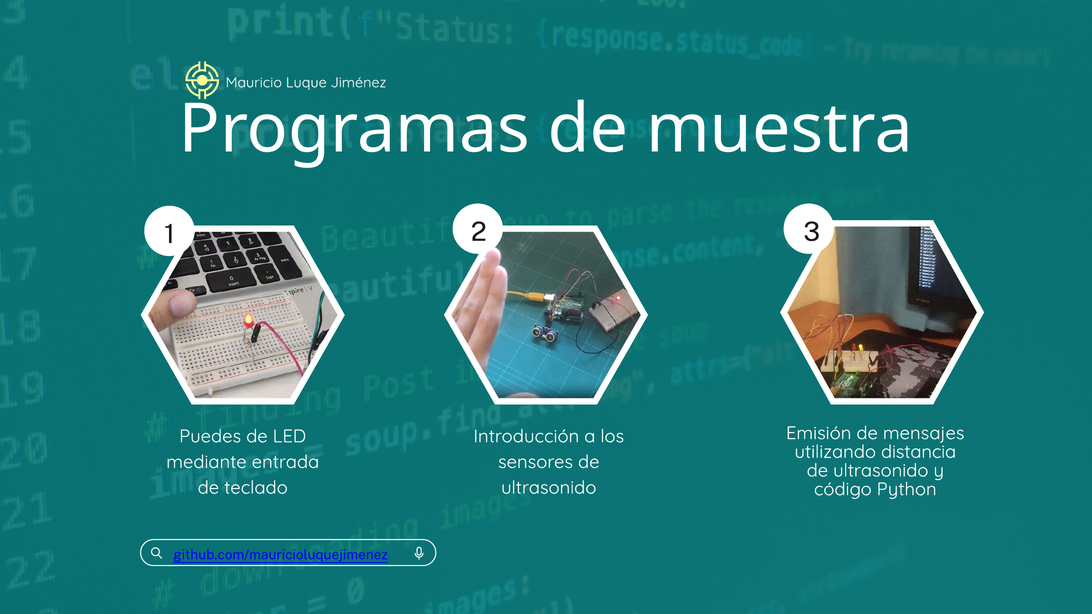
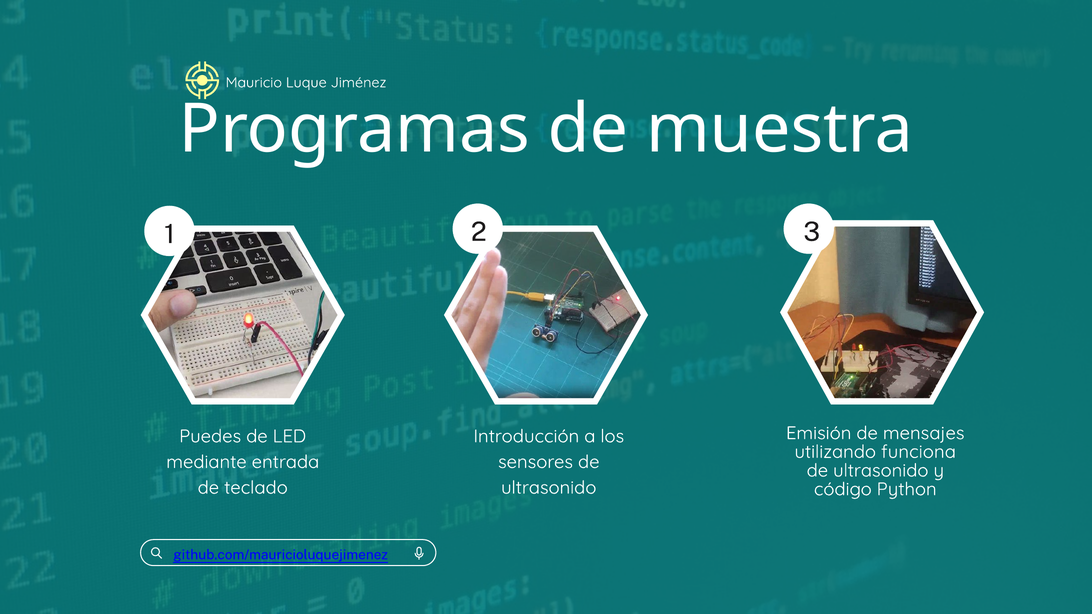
distancia: distancia -> funciona
